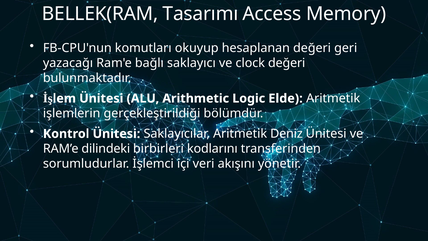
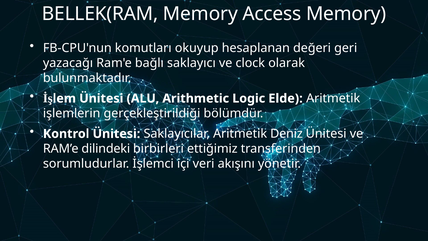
BELLEK(RAM Tasarımı: Tasarımı -> Memory
clock değeri: değeri -> olarak
kodlarını: kodlarını -> ettiğimiz
